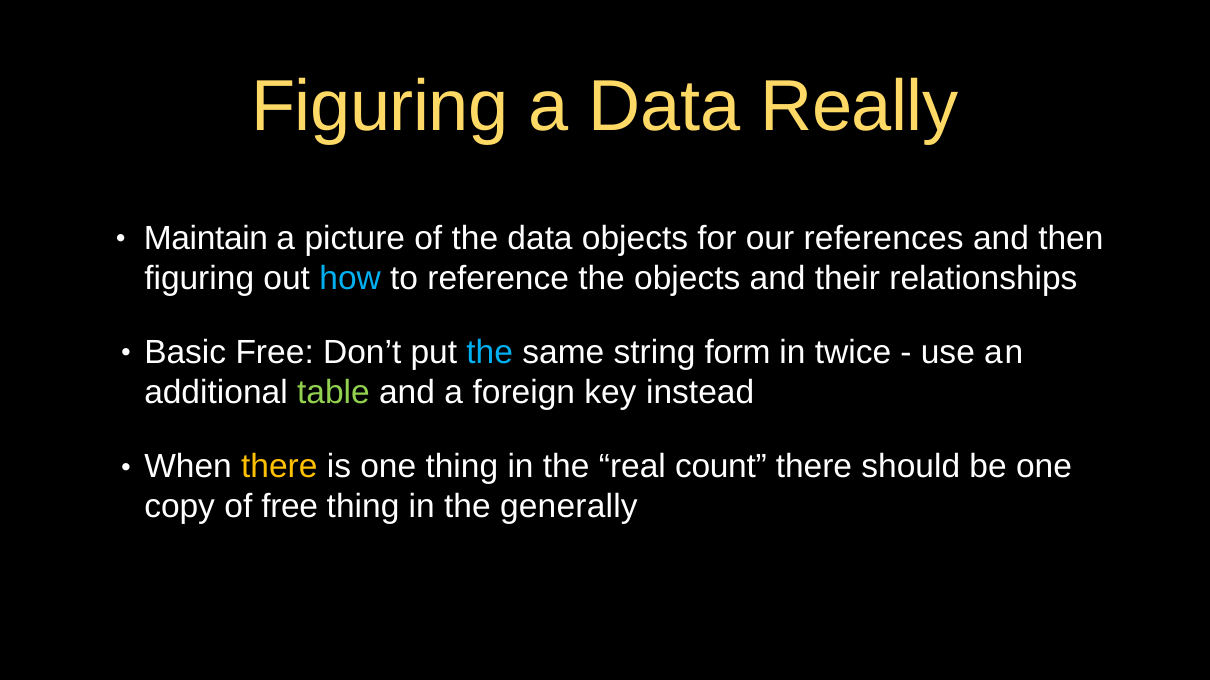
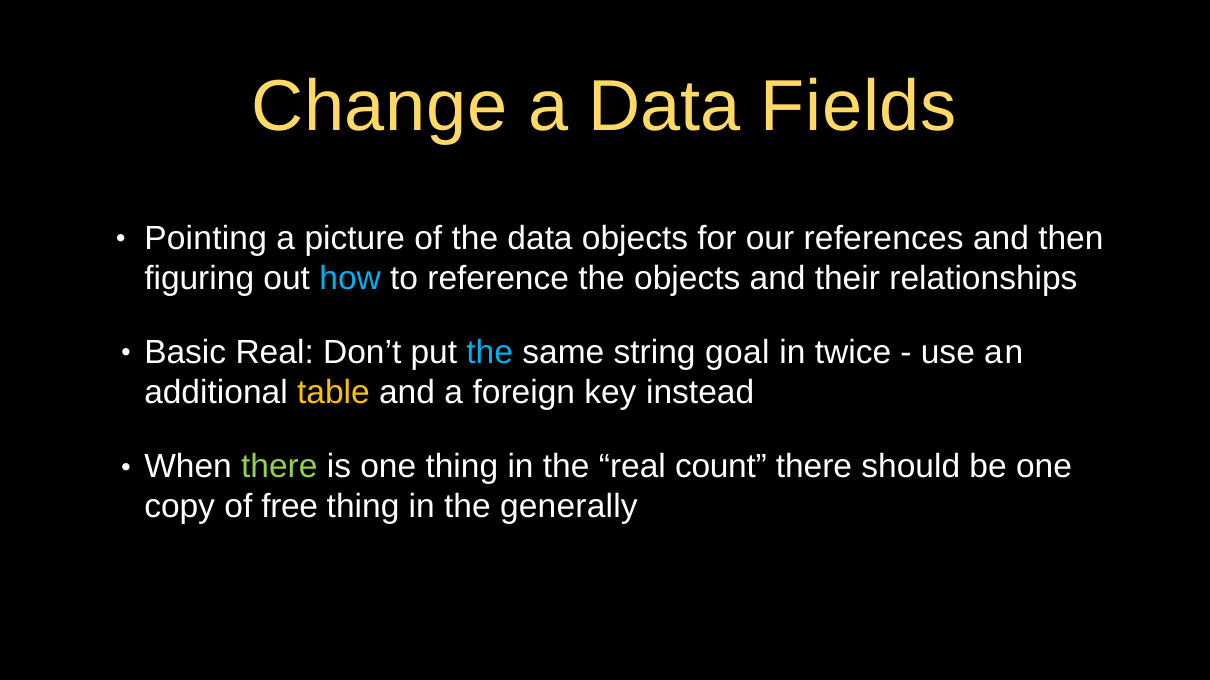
Figuring at (380, 107): Figuring -> Change
Really: Really -> Fields
Maintain: Maintain -> Pointing
Basic Free: Free -> Real
form: form -> goal
table colour: light green -> yellow
there at (279, 467) colour: yellow -> light green
